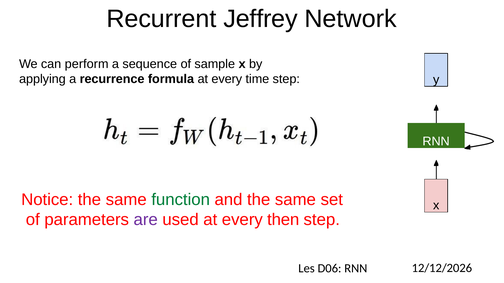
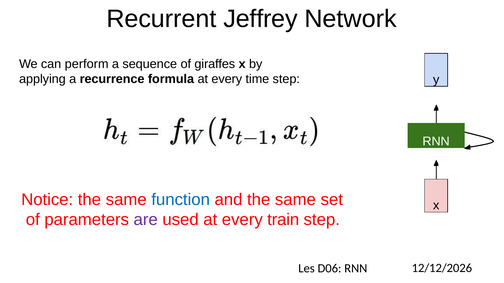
sample: sample -> giraffes
function colour: green -> blue
then: then -> train
